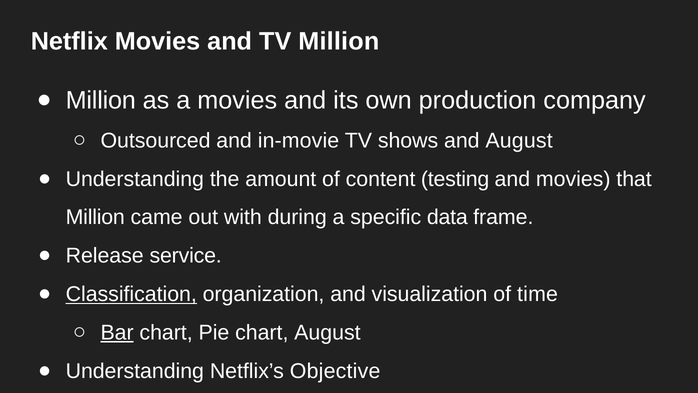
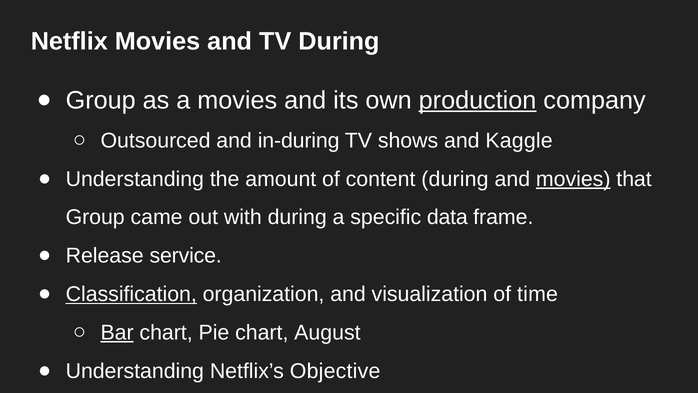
TV Million: Million -> During
Million at (101, 100): Million -> Group
production underline: none -> present
in-movie: in-movie -> in-during
and August: August -> Kaggle
content testing: testing -> during
movies at (573, 179) underline: none -> present
Million at (95, 217): Million -> Group
